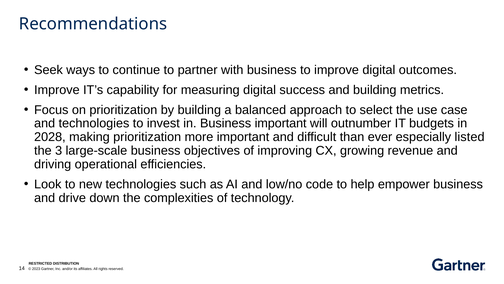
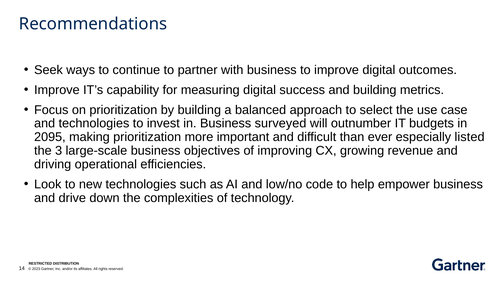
Business important: important -> surveyed
2028: 2028 -> 2095
